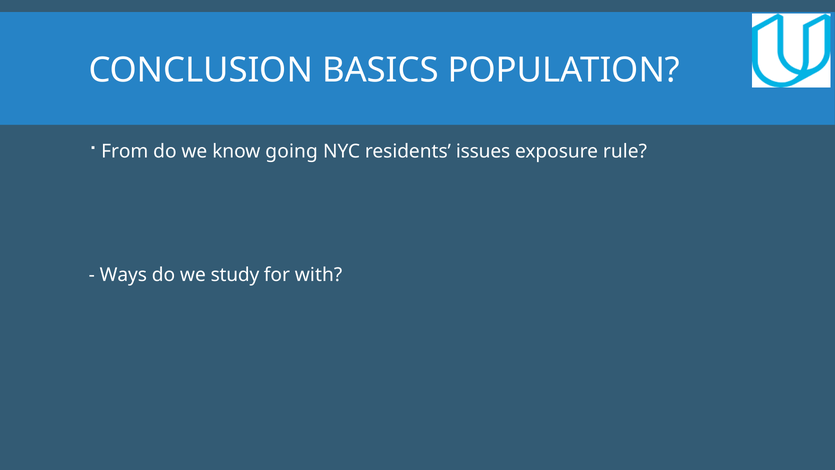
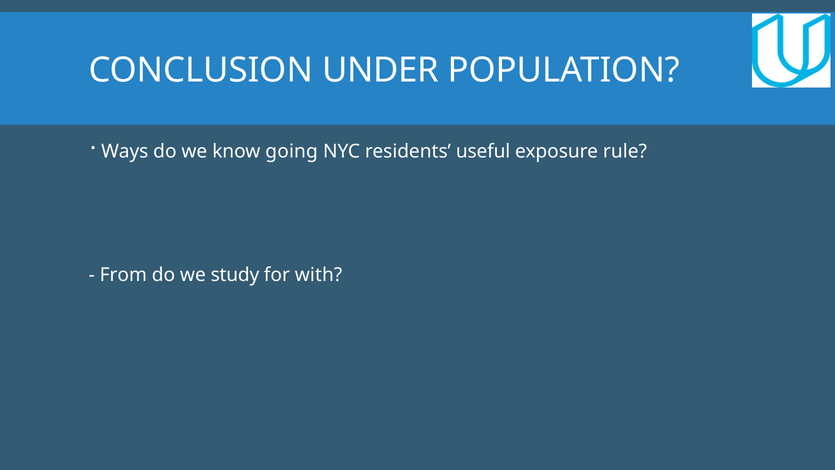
BASICS: BASICS -> UNDER
From: From -> Ways
issues: issues -> useful
Ways: Ways -> From
